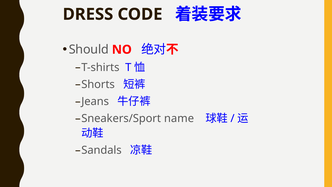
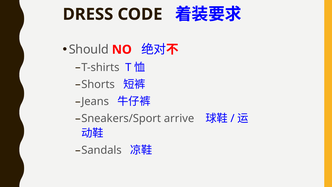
name: name -> arrive
